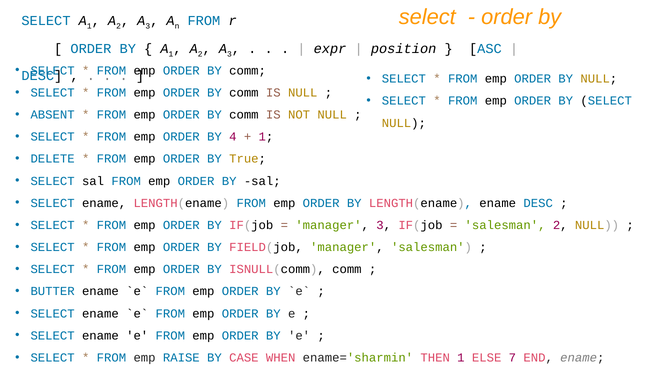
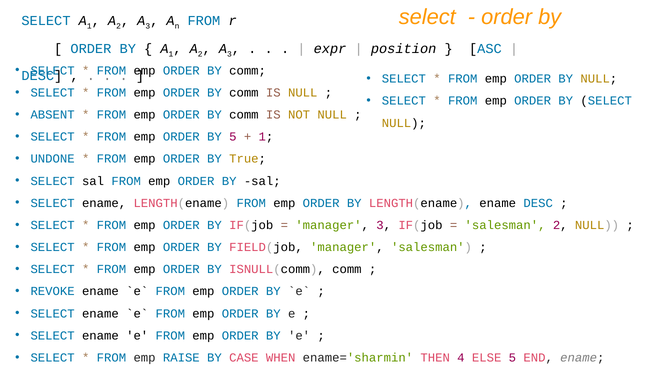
BY 4: 4 -> 5
DELETE: DELETE -> UNDONE
BUTTER: BUTTER -> REVOKE
THEN 1: 1 -> 4
ELSE 7: 7 -> 5
